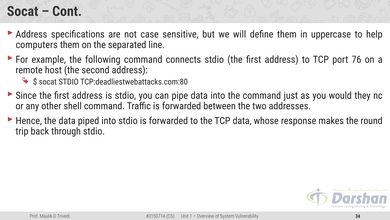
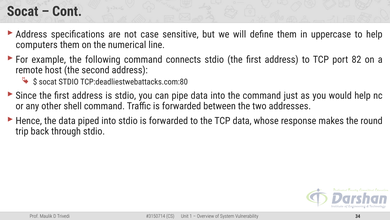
separated: separated -> numerical
76: 76 -> 82
would they: they -> help
